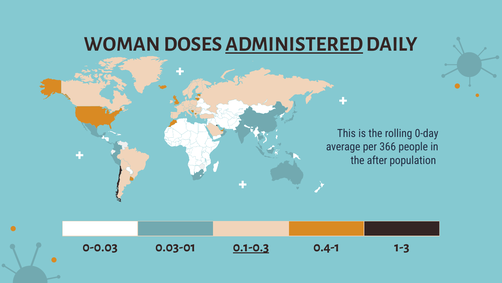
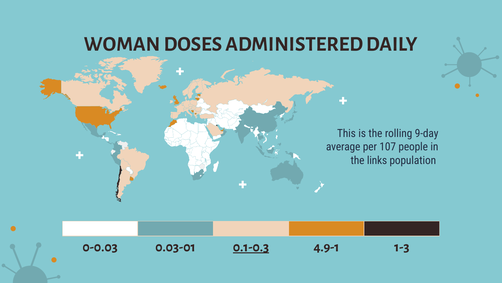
ADMINISTERED underline: present -> none
0-day: 0-day -> 9-day
366: 366 -> 107
after: after -> links
0.4-1: 0.4-1 -> 4.9-1
